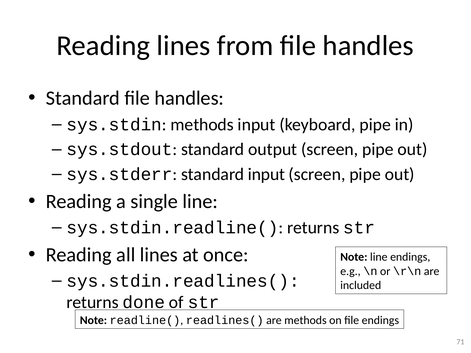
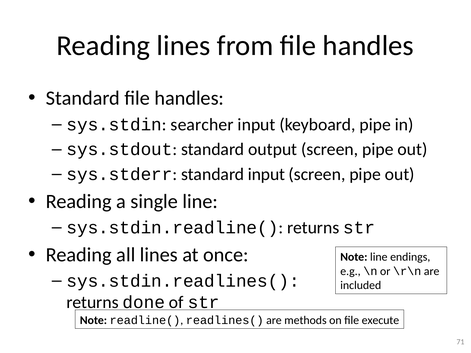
sys.stdin methods: methods -> searcher
file endings: endings -> execute
